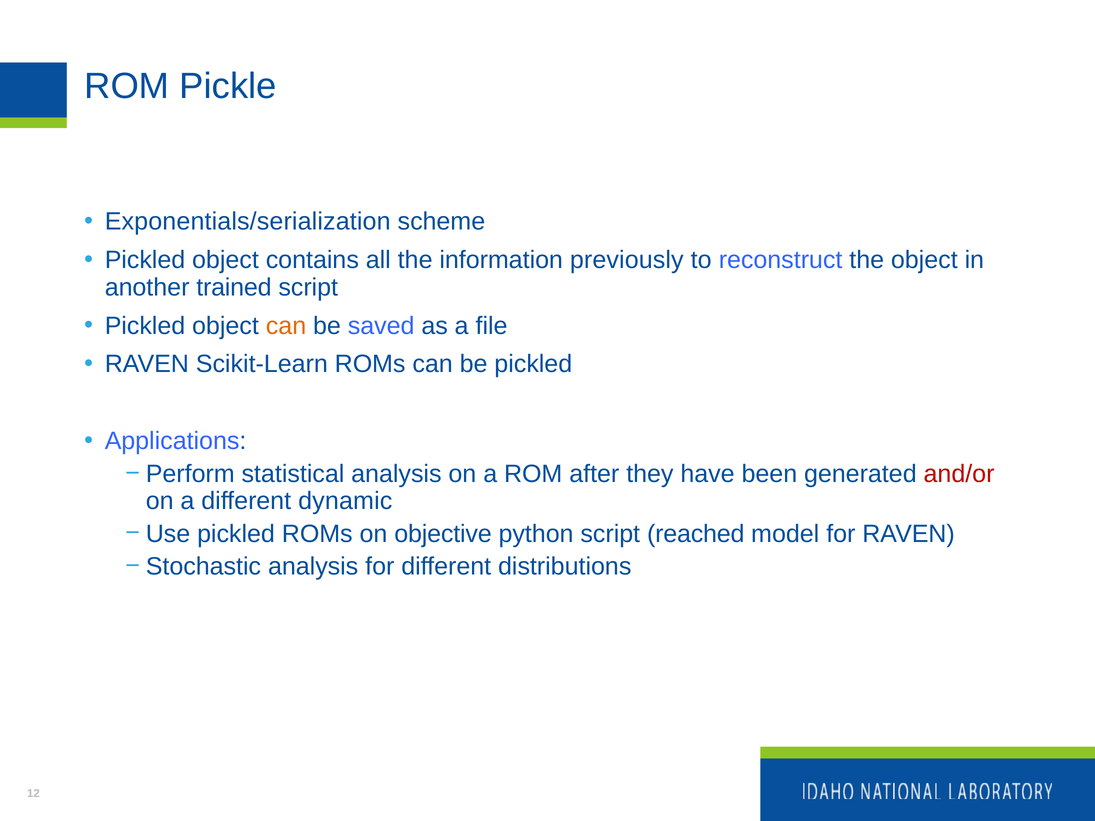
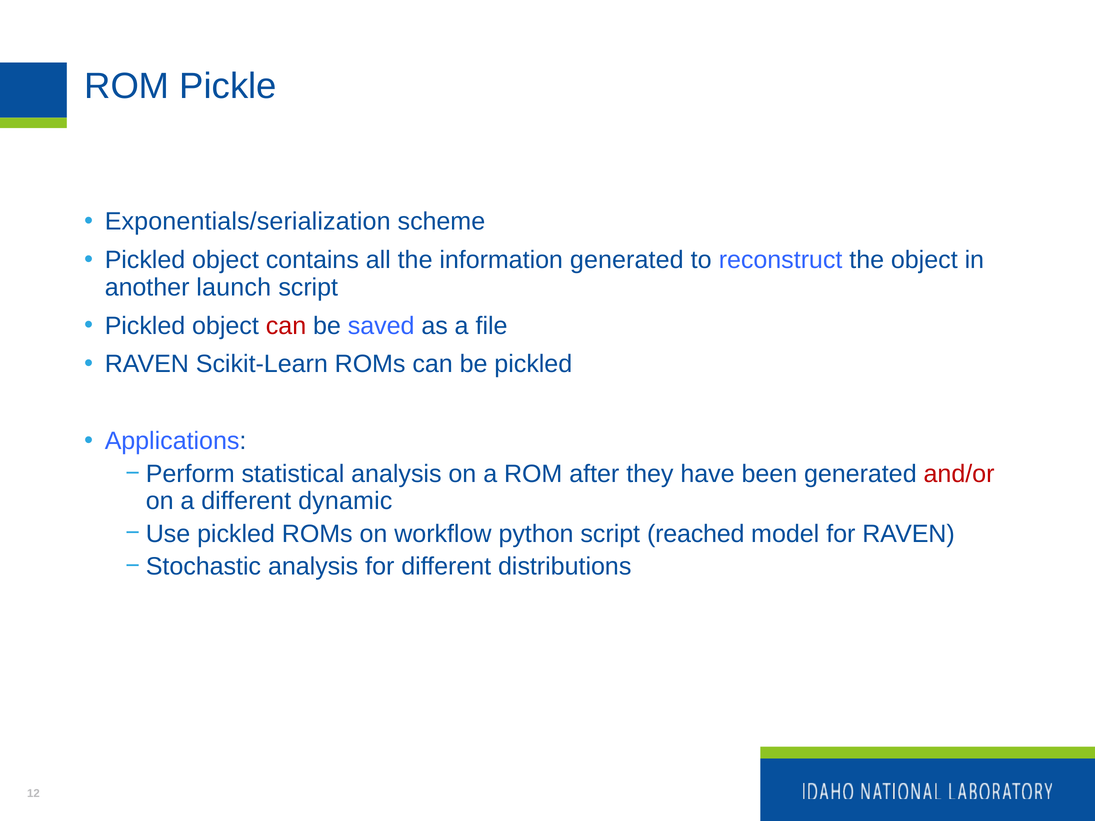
information previously: previously -> generated
trained: trained -> launch
can at (286, 326) colour: orange -> red
objective: objective -> workflow
